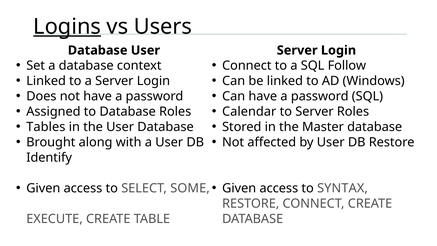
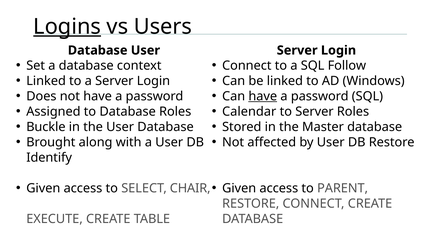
have at (263, 96) underline: none -> present
Tables: Tables -> Buckle
SOME: SOME -> CHAIR
SYNTAX: SYNTAX -> PARENT
